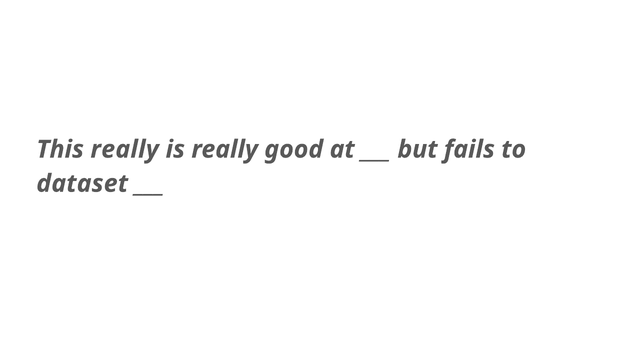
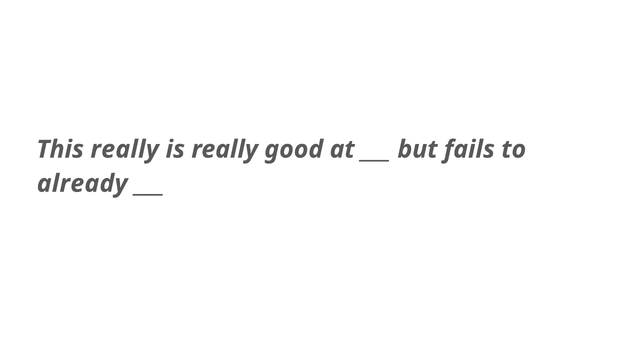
dataset: dataset -> already
